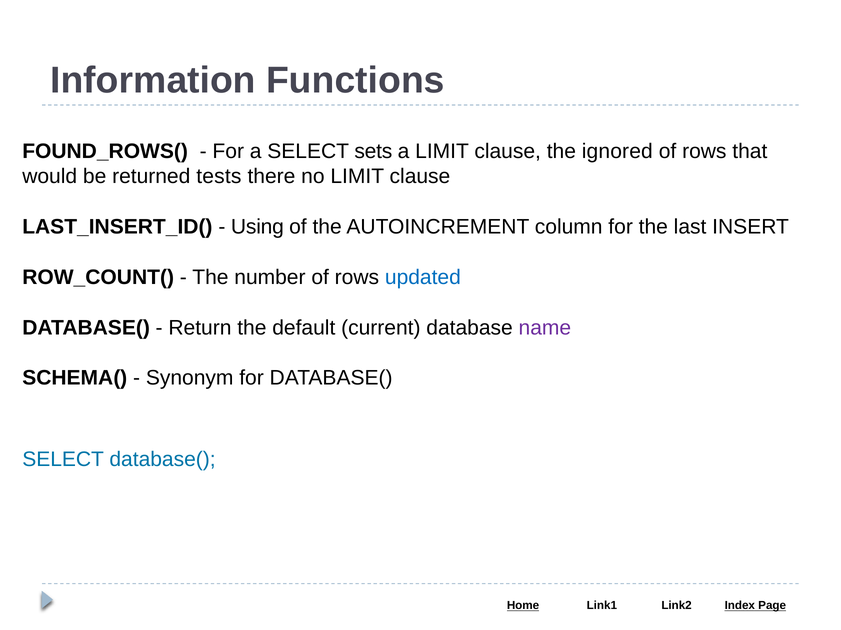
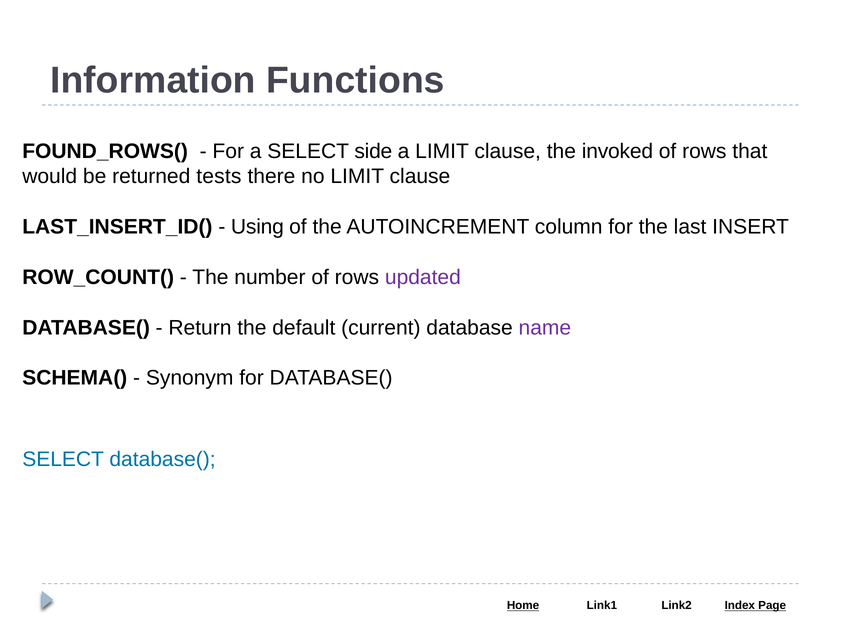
sets: sets -> side
ignored: ignored -> invoked
updated colour: blue -> purple
